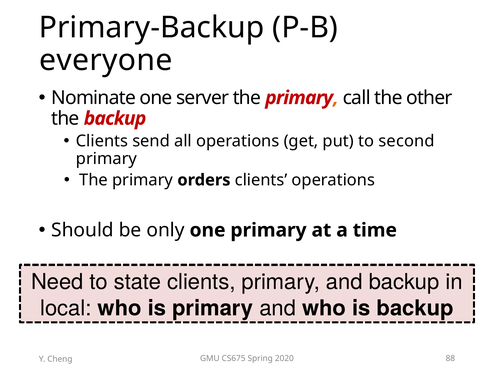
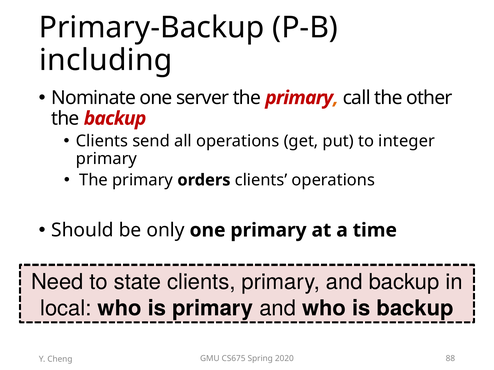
everyone: everyone -> including
second: second -> integer
